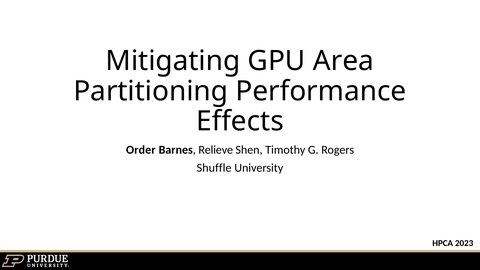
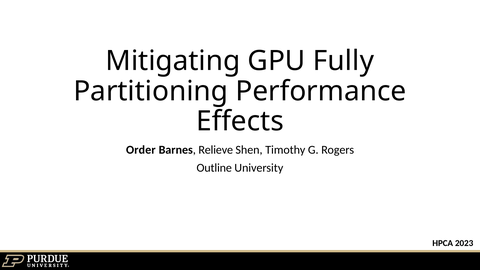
Area: Area -> Fully
Shuffle: Shuffle -> Outline
